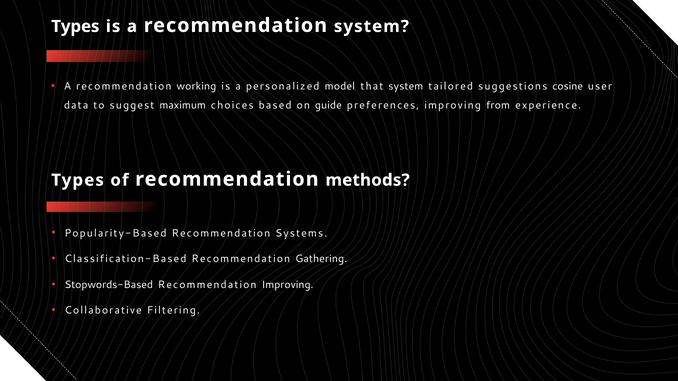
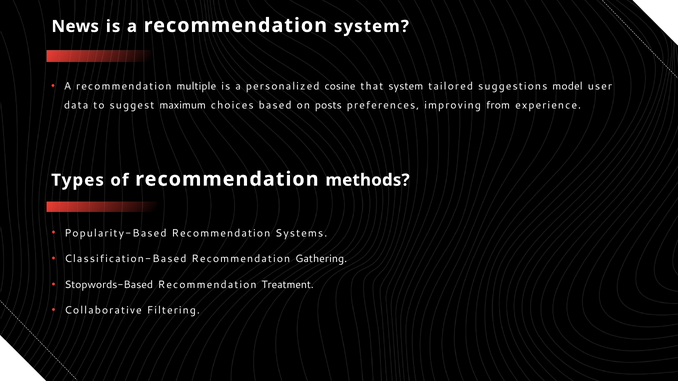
Types at (75, 26): Types -> News
working: working -> multiple
model: model -> cosine
cosine: cosine -> model
guide: guide -> posts
Recommendation Improving: Improving -> Treatment
